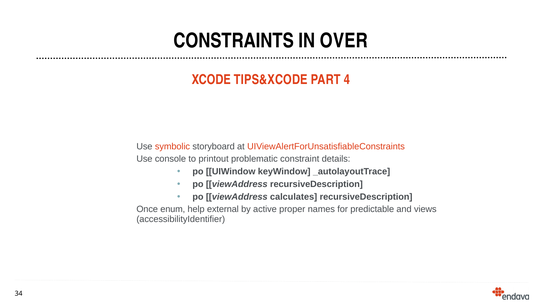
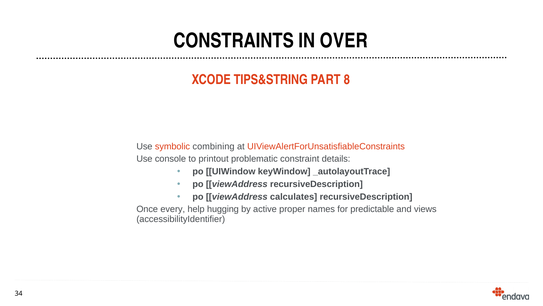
TIPS&XCODE: TIPS&XCODE -> TIPS&STRING
4: 4 -> 8
storyboard: storyboard -> combining
enum: enum -> every
external: external -> hugging
